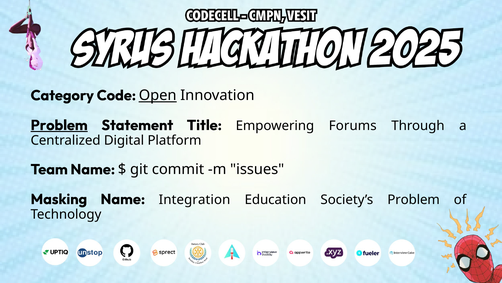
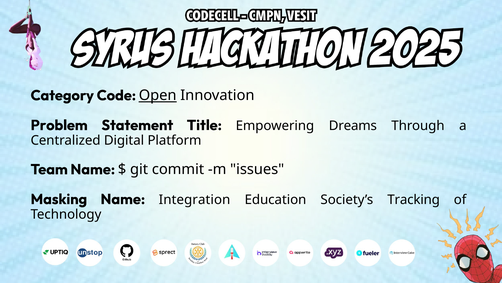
Problem at (59, 125) underline: present -> none
Forums: Forums -> Dreams
Society’s Problem: Problem -> Tracking
